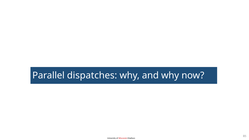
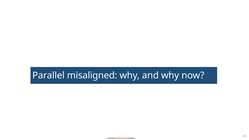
dispatches: dispatches -> misaligned
